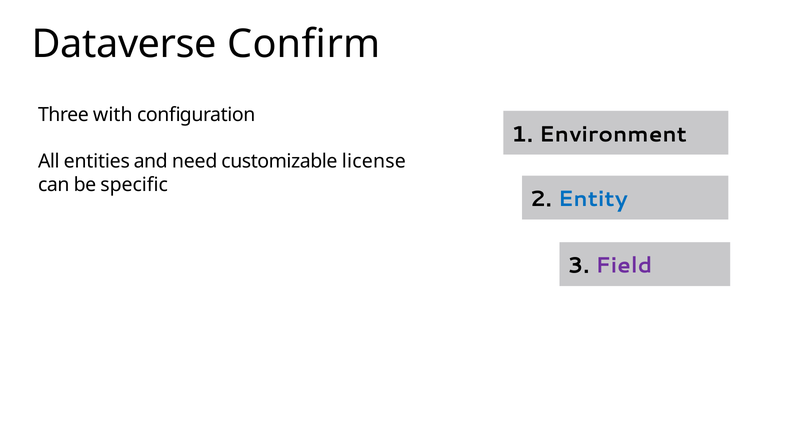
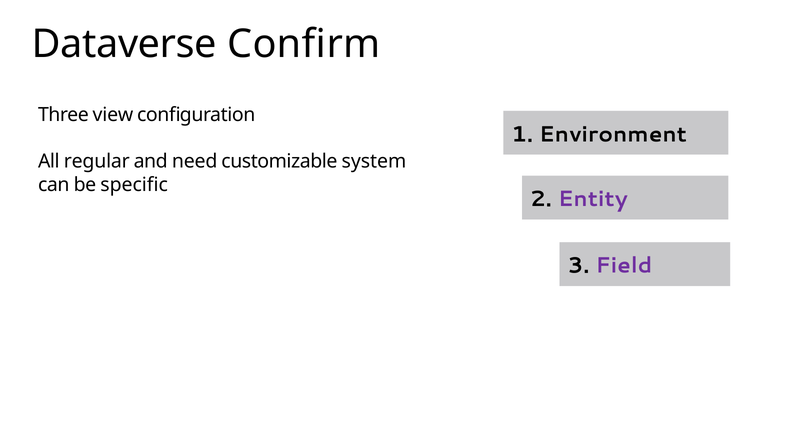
with: with -> view
entities: entities -> regular
license: license -> system
Entity colour: blue -> purple
